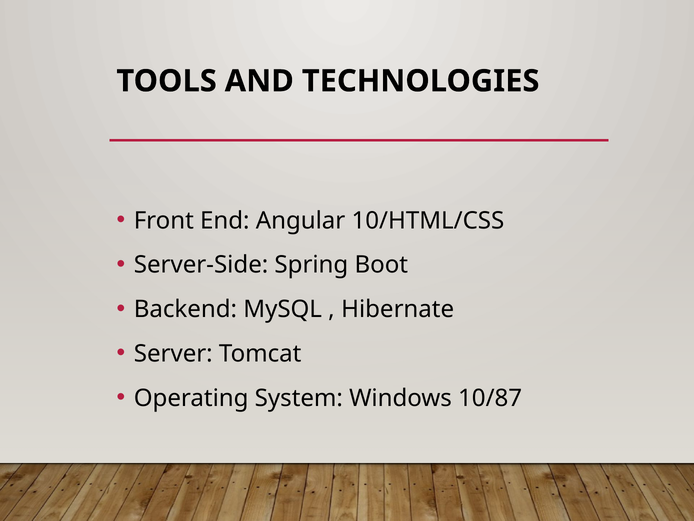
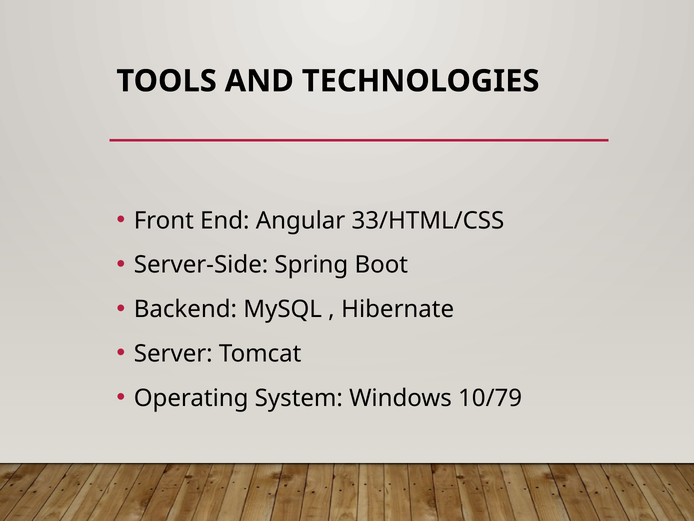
10/HTML/CSS: 10/HTML/CSS -> 33/HTML/CSS
10/87: 10/87 -> 10/79
